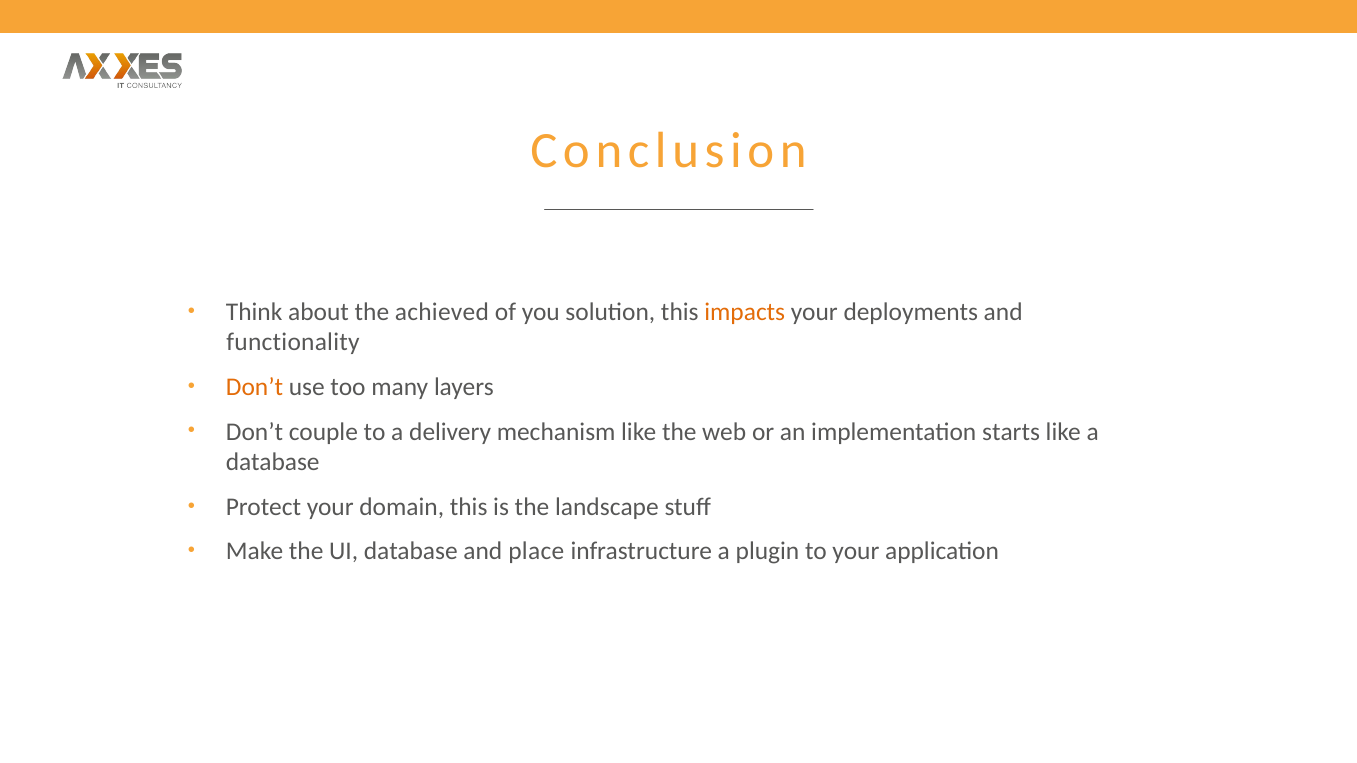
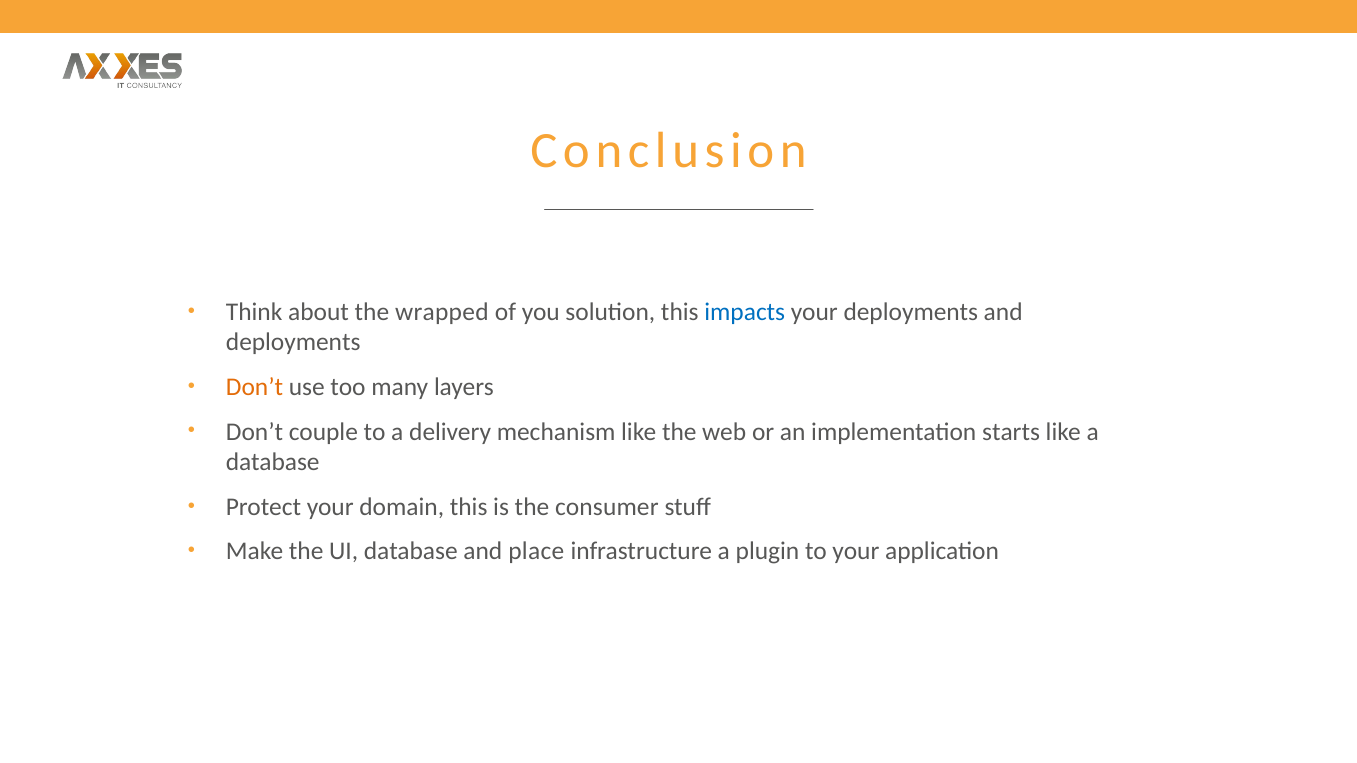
achieved: achieved -> wrapped
impacts colour: orange -> blue
functionality at (293, 342): functionality -> deployments
landscape: landscape -> consumer
